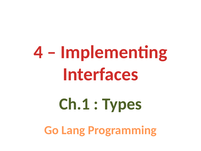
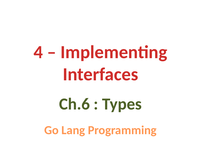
Ch.1: Ch.1 -> Ch.6
